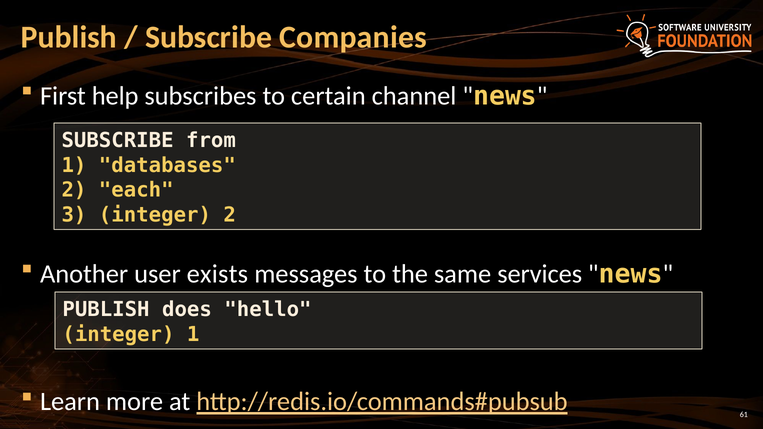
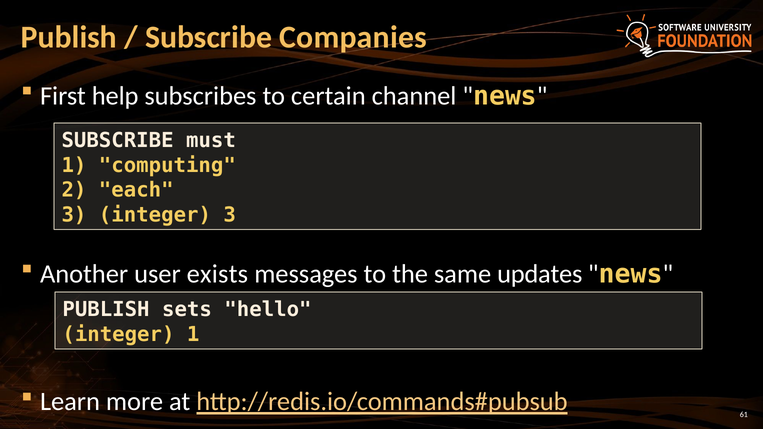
from: from -> must
databases: databases -> computing
integer 2: 2 -> 3
services: services -> updates
does: does -> sets
